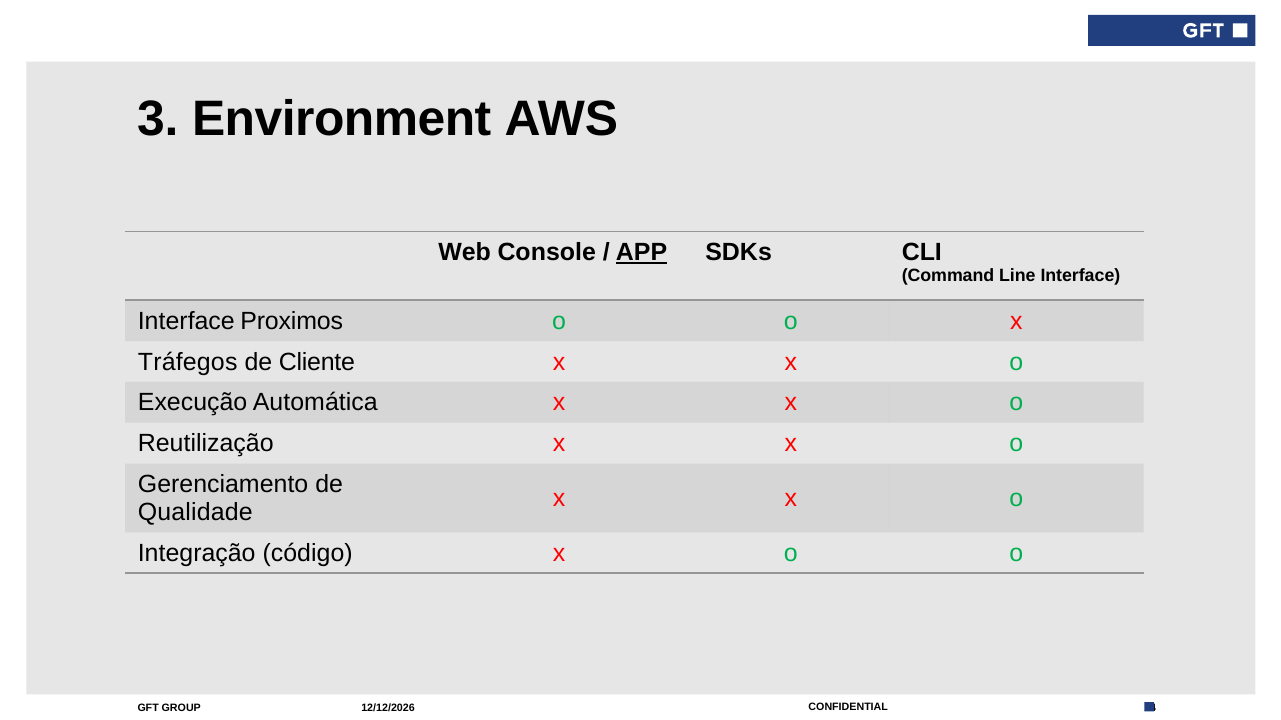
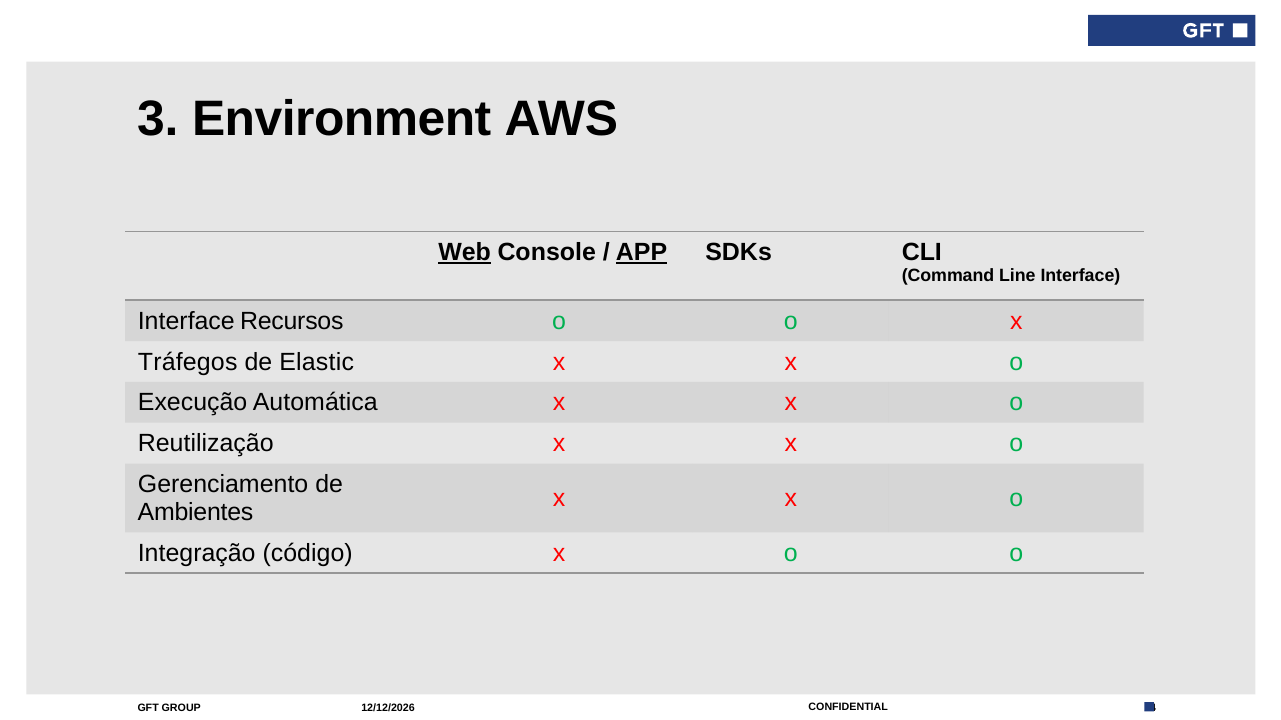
Web underline: none -> present
Proximos: Proximos -> Recursos
Cliente: Cliente -> Elastic
Qualidade: Qualidade -> Ambientes
